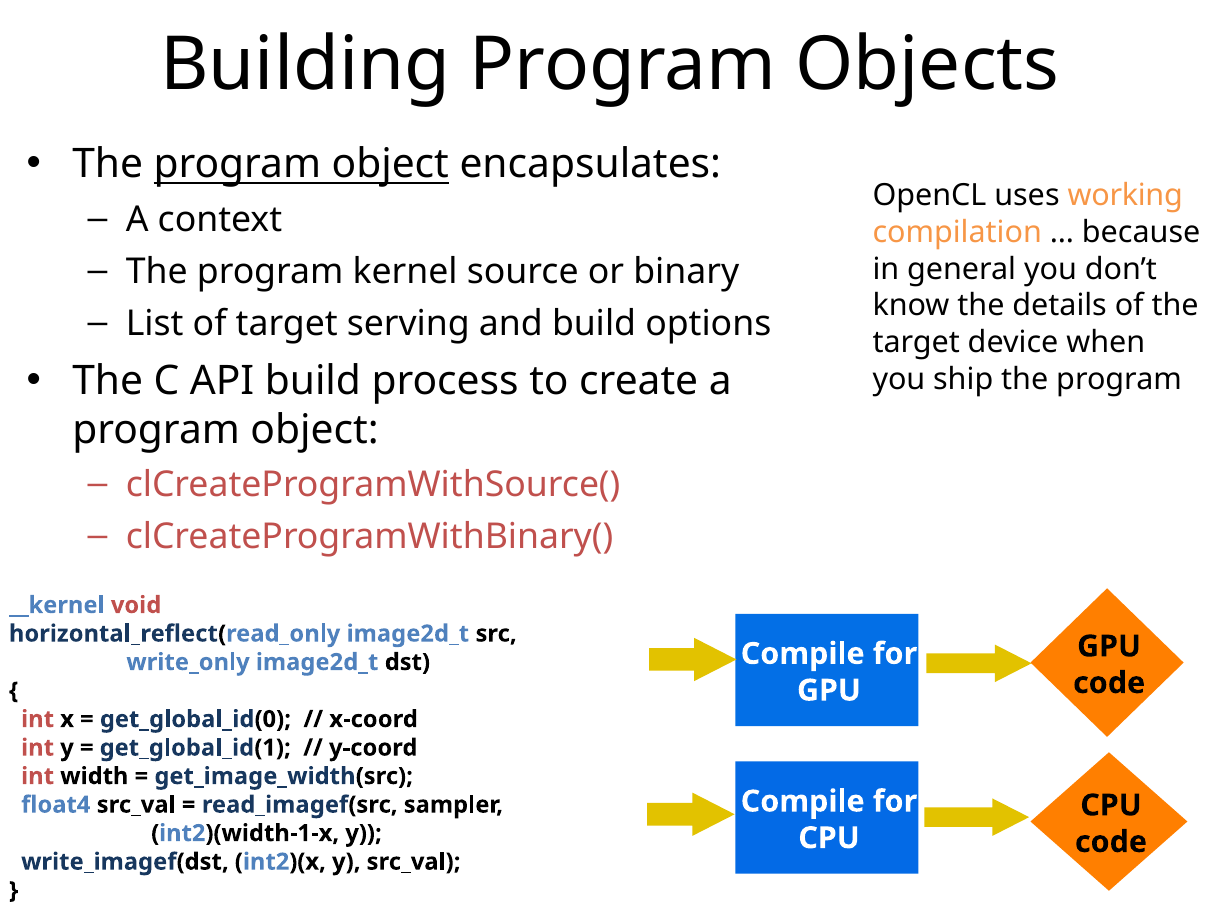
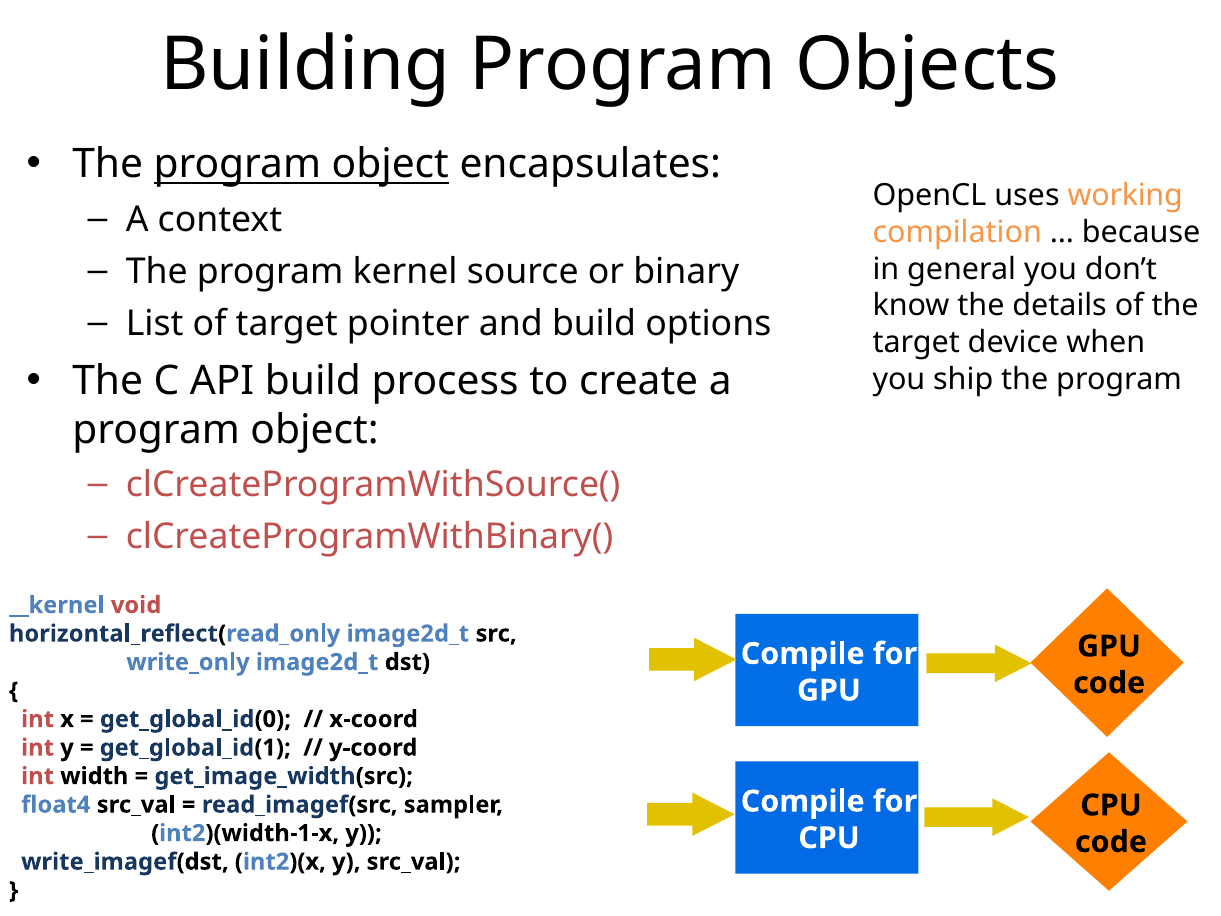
serving: serving -> pointer
